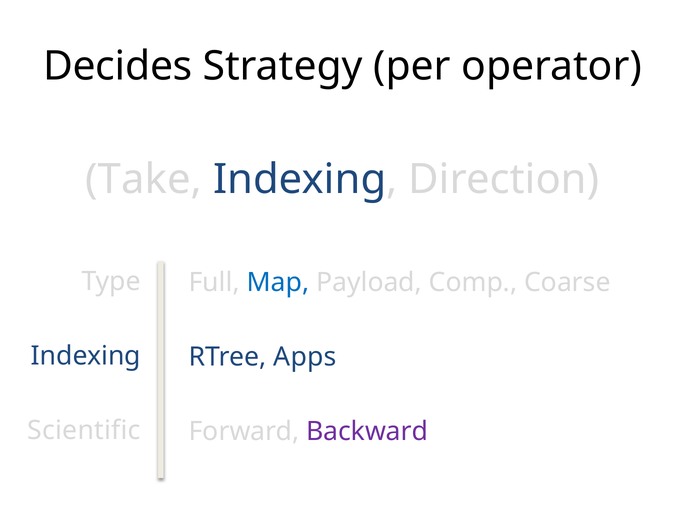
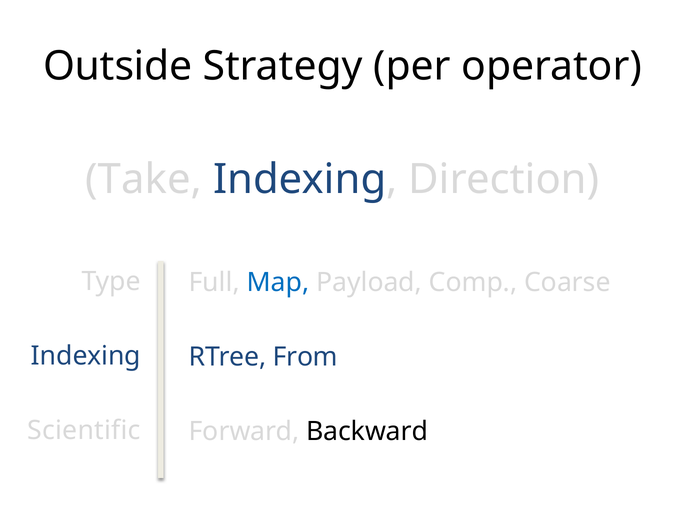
Decides: Decides -> Outside
Apps: Apps -> From
Backward colour: purple -> black
